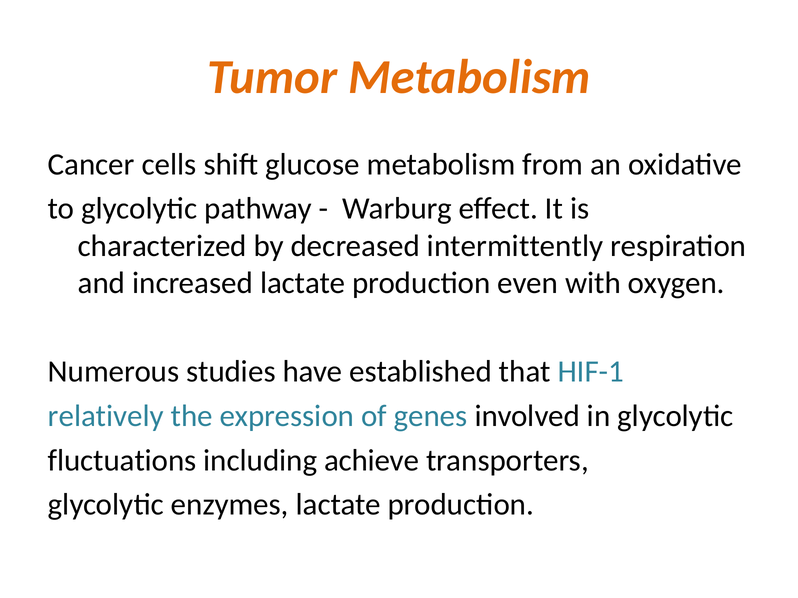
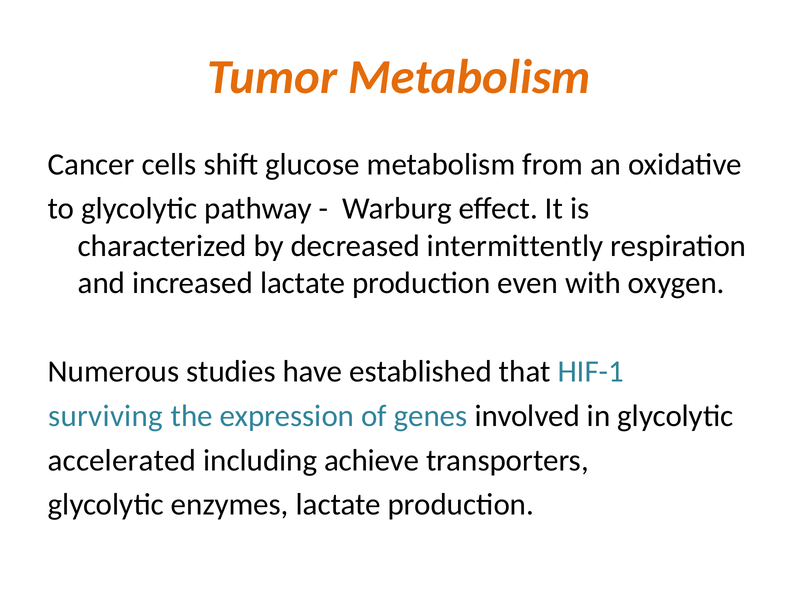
relatively: relatively -> surviving
fluctuations: fluctuations -> accelerated
